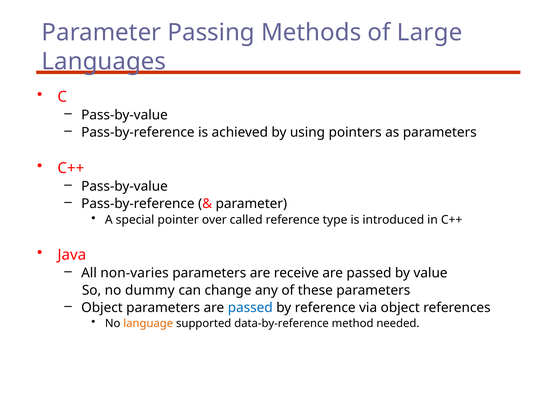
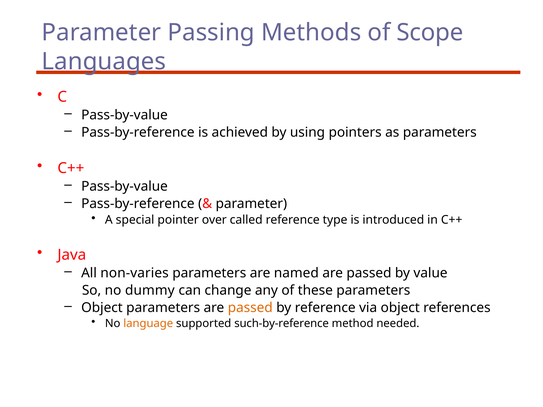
Large: Large -> Scope
receive: receive -> named
passed at (250, 308) colour: blue -> orange
data-by-reference: data-by-reference -> such-by-reference
